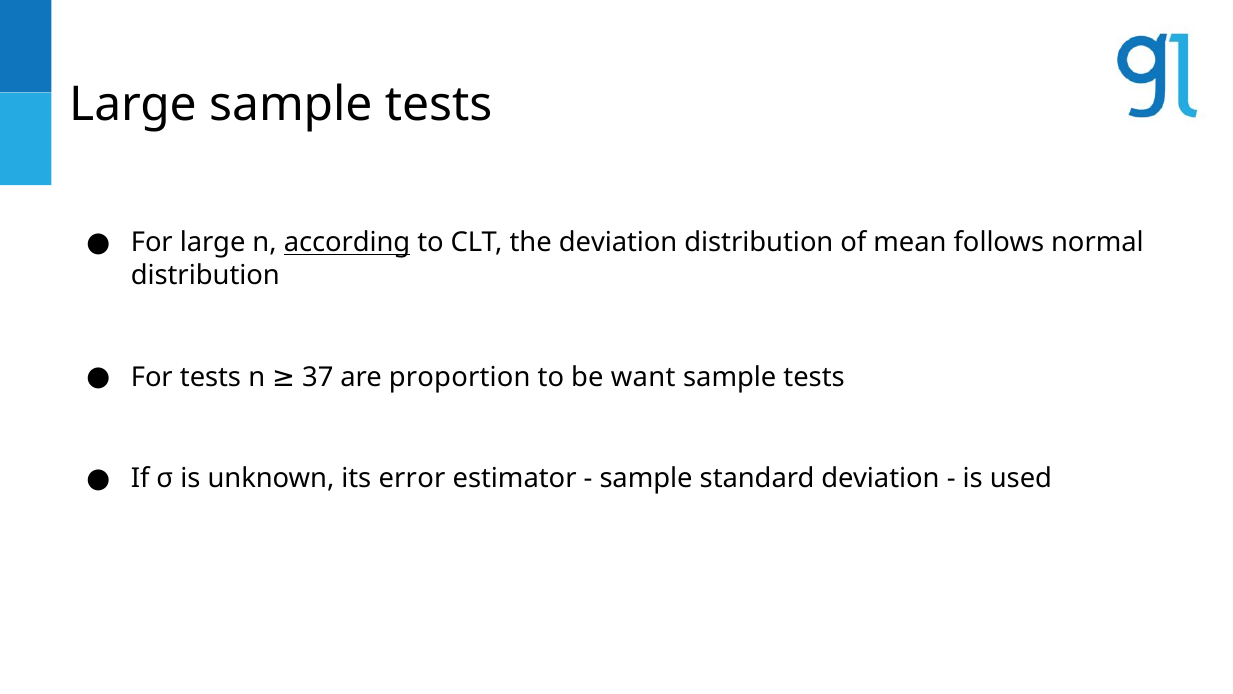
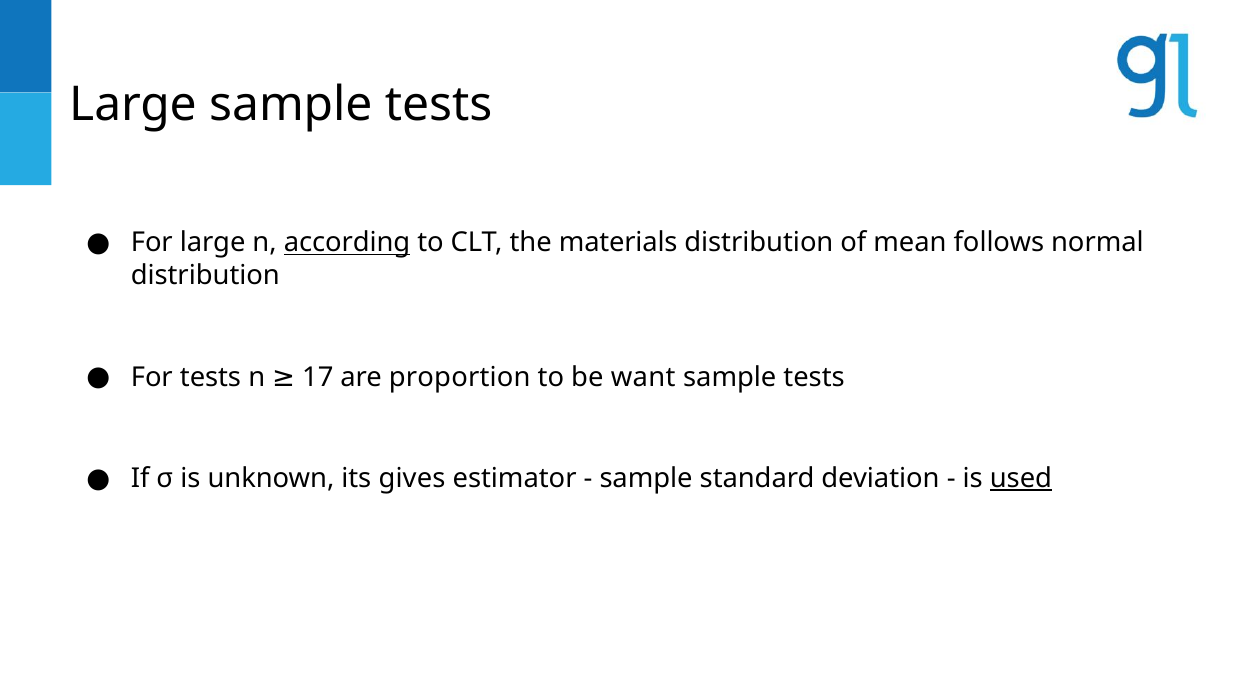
the deviation: deviation -> materials
37: 37 -> 17
error: error -> gives
used underline: none -> present
